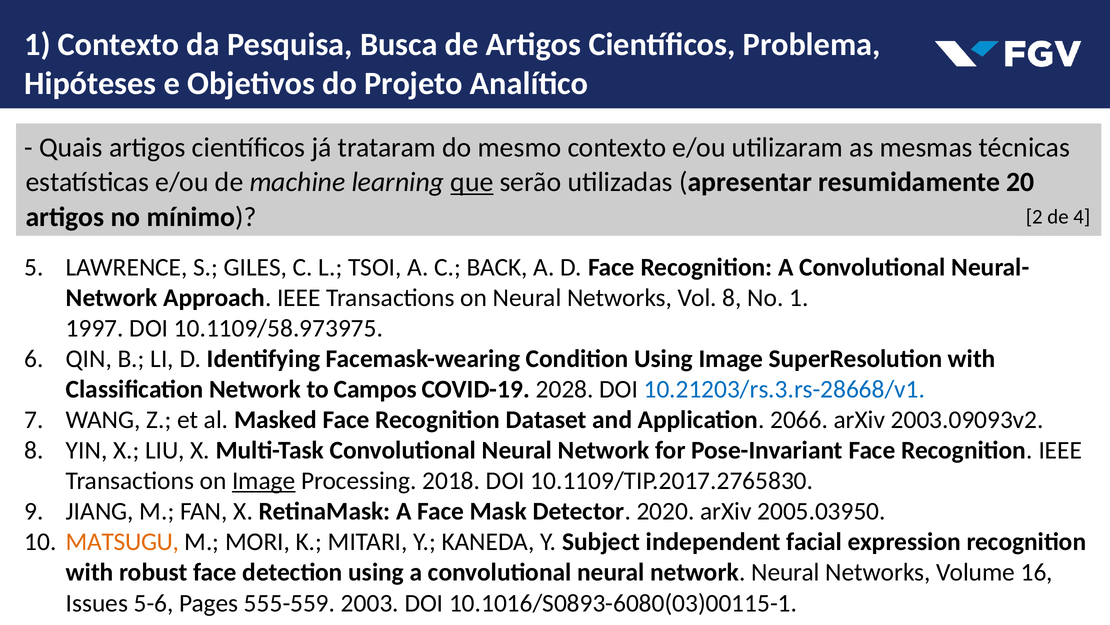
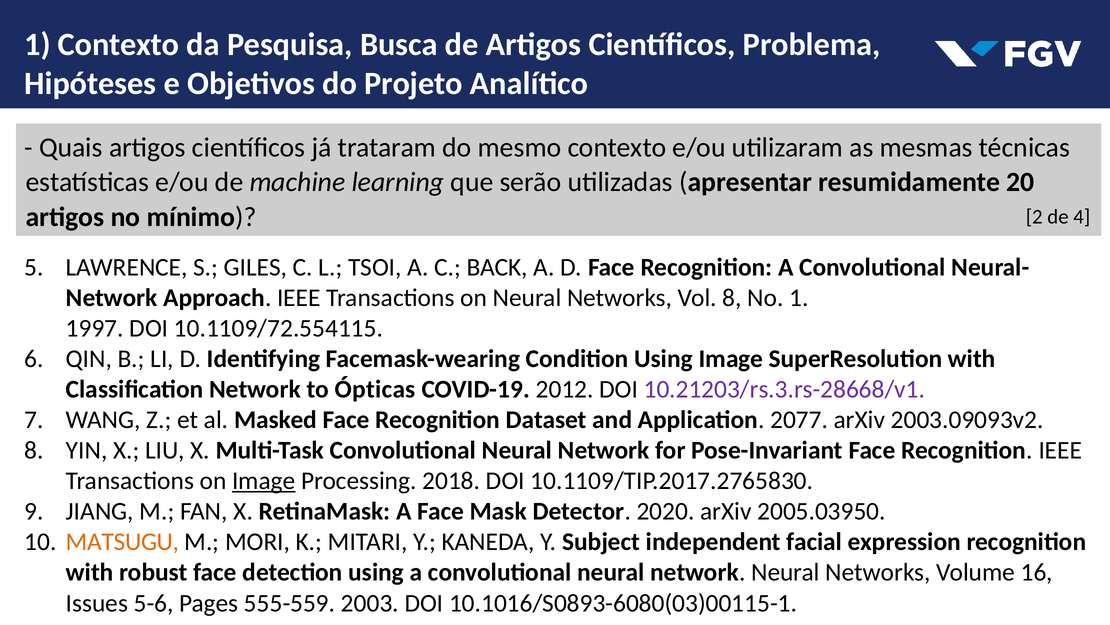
que underline: present -> none
10.1109/58.973975: 10.1109/58.973975 -> 10.1109/72.554115
Campos: Campos -> Ópticas
2028: 2028 -> 2012
10.21203/rs.3.rs-28668/v1 colour: blue -> purple
2066: 2066 -> 2077
